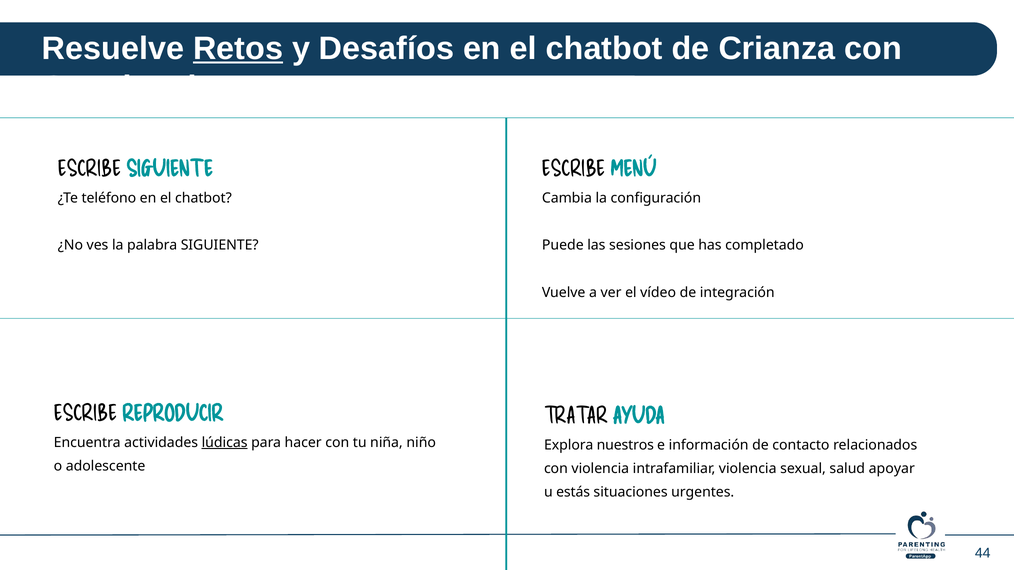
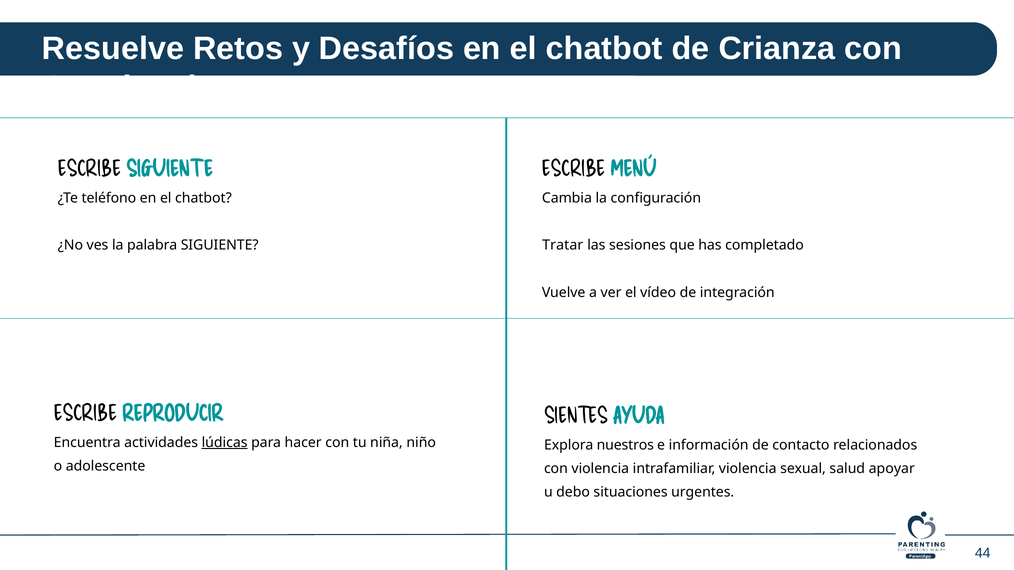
Retos underline: present -> none
Puede: Puede -> Tratar
TRATAR: TRATAR -> SIENTES
estás: estás -> debo
